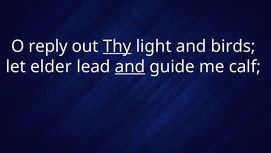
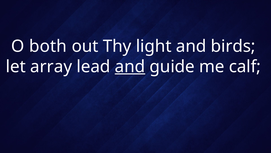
reply: reply -> both
Thy underline: present -> none
elder: elder -> array
